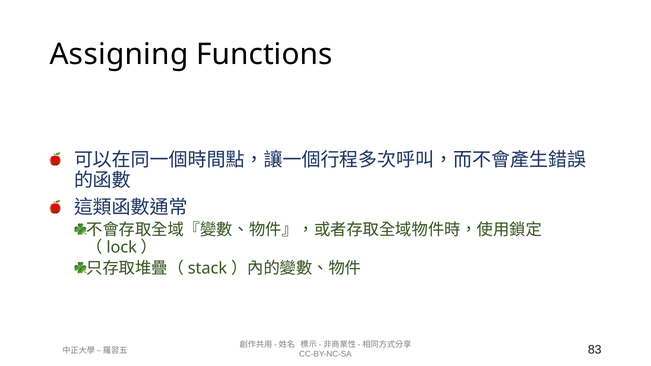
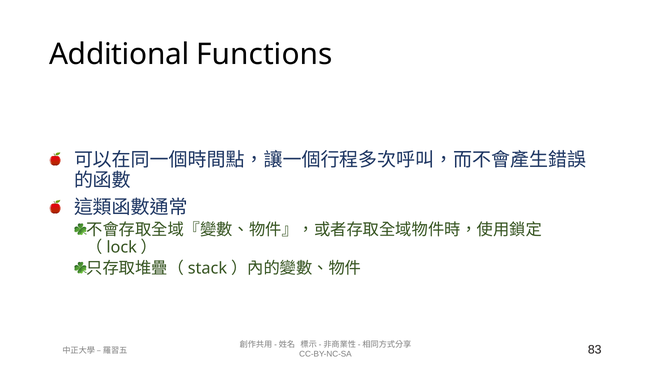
Assigning: Assigning -> Additional
